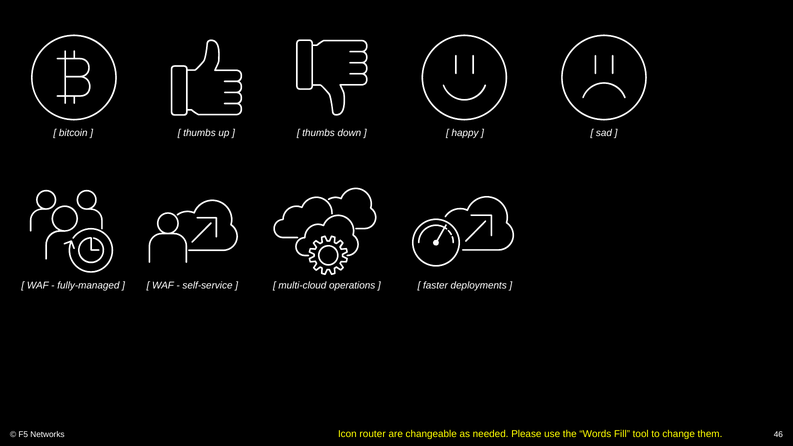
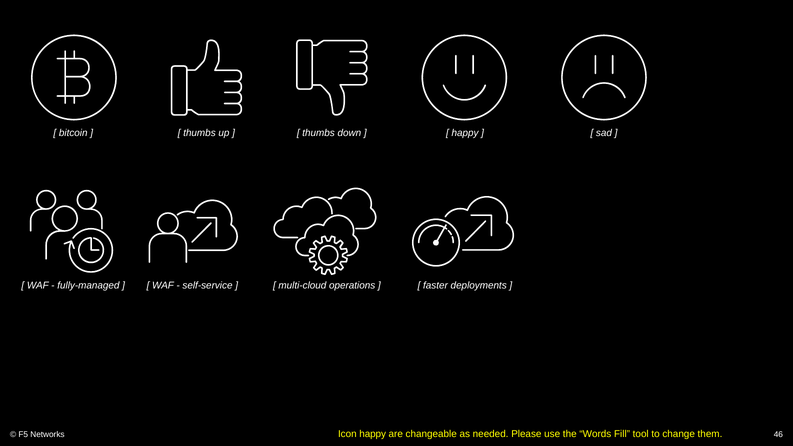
Icon router: router -> happy
